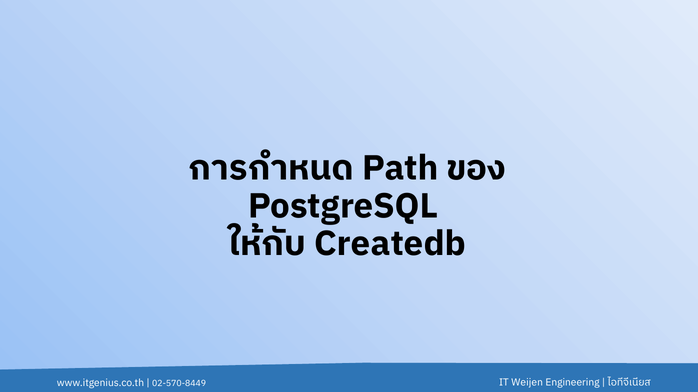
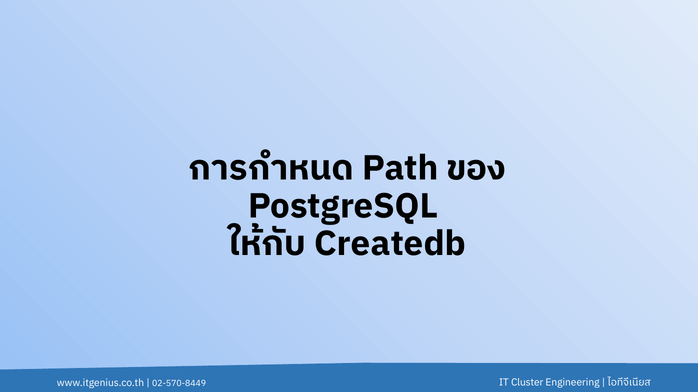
Weijen: Weijen -> Cluster
